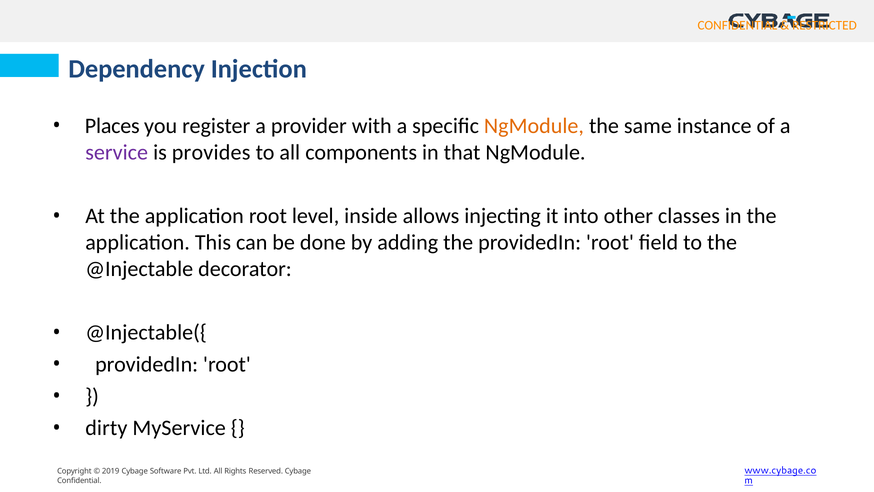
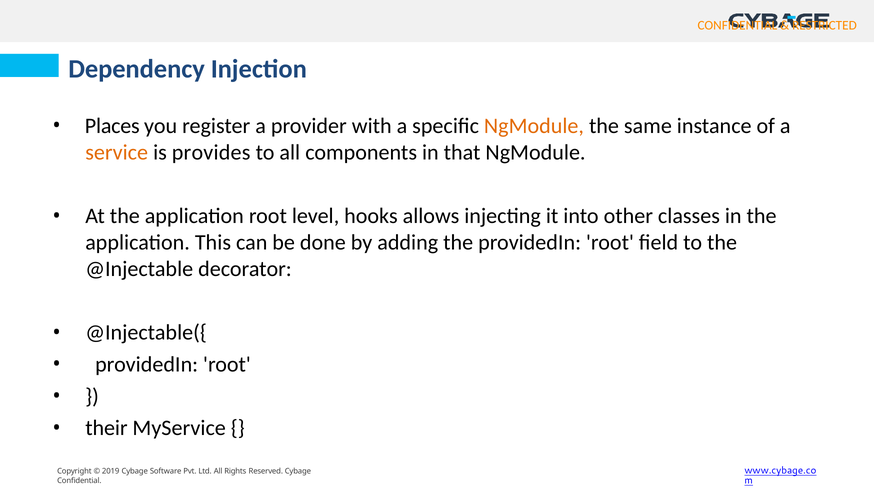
service colour: purple -> orange
inside: inside -> hooks
dirty: dirty -> their
